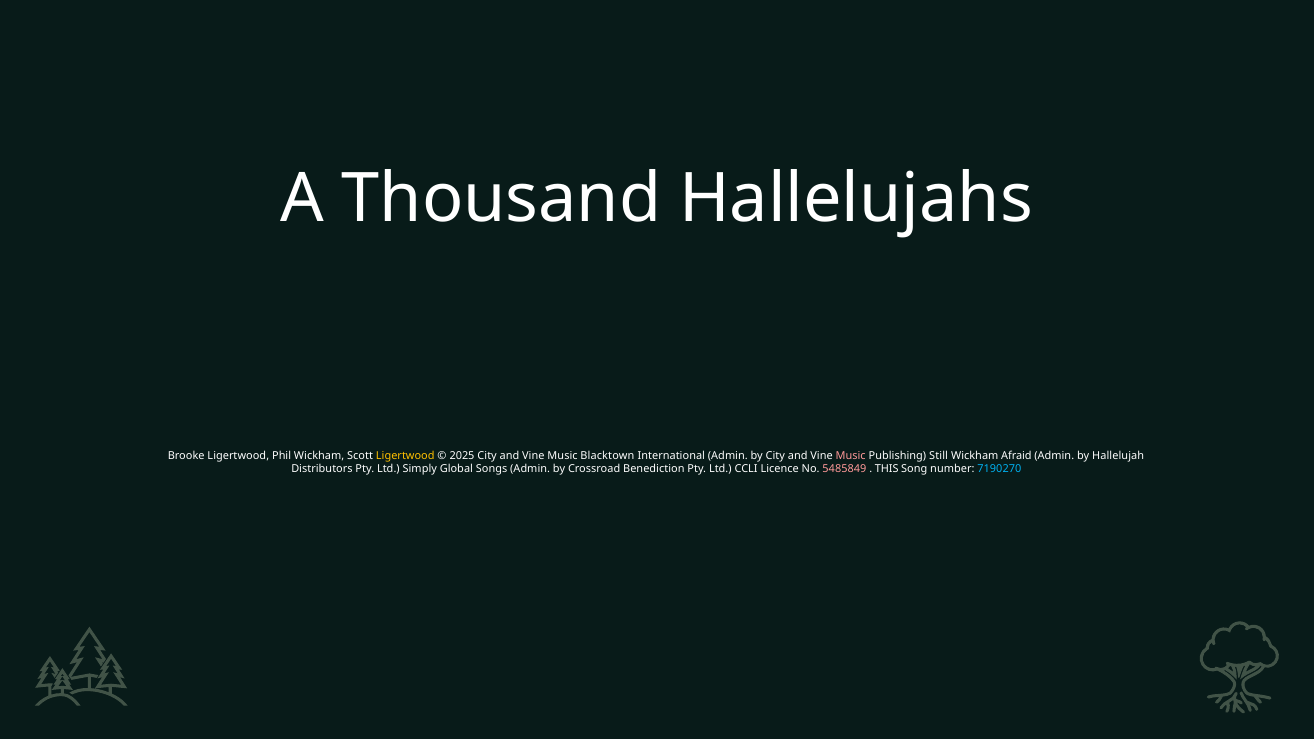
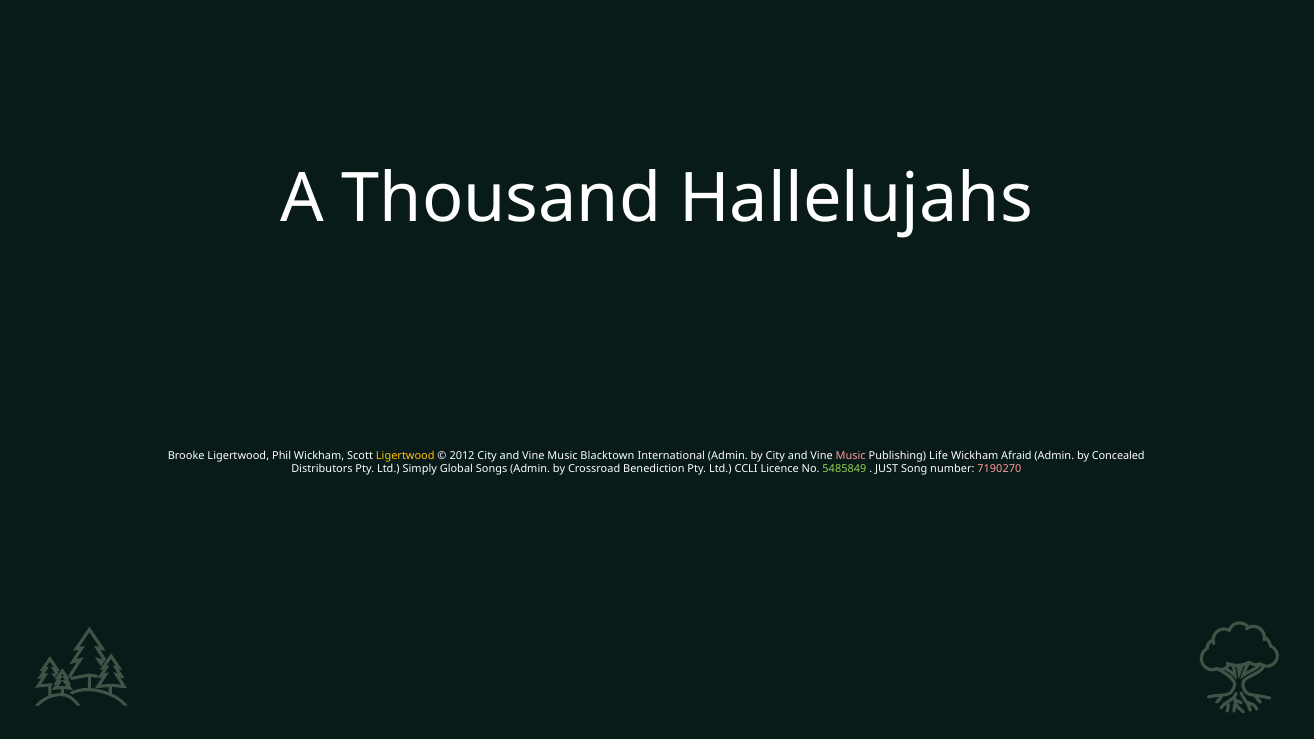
2025: 2025 -> 2012
Still: Still -> Life
Hallelujah: Hallelujah -> Concealed
5485849 colour: pink -> light green
THIS: THIS -> JUST
7190270 colour: light blue -> pink
